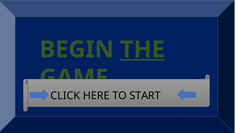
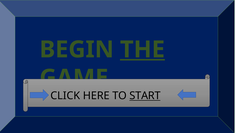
START underline: none -> present
